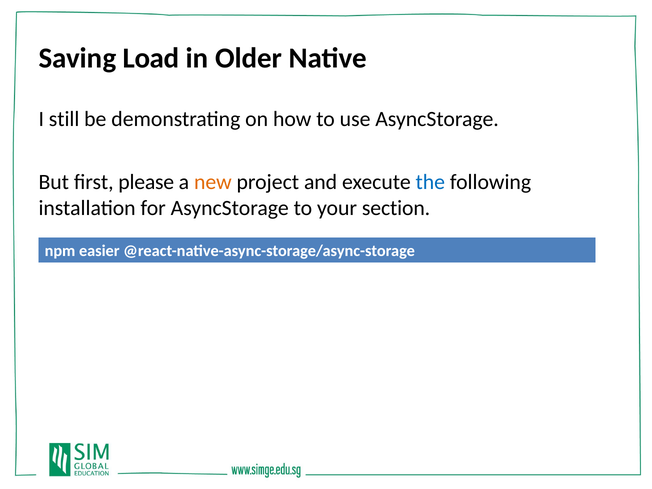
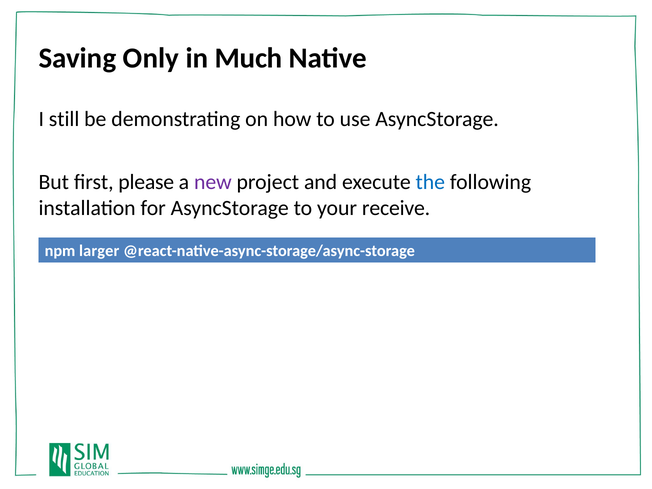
Load: Load -> Only
Older: Older -> Much
new colour: orange -> purple
section: section -> receive
easier: easier -> larger
